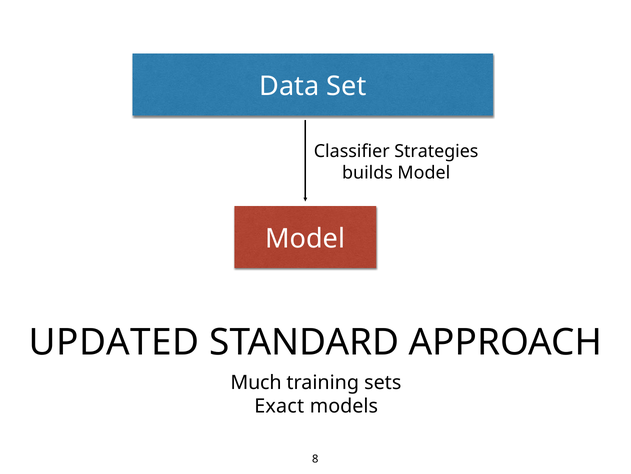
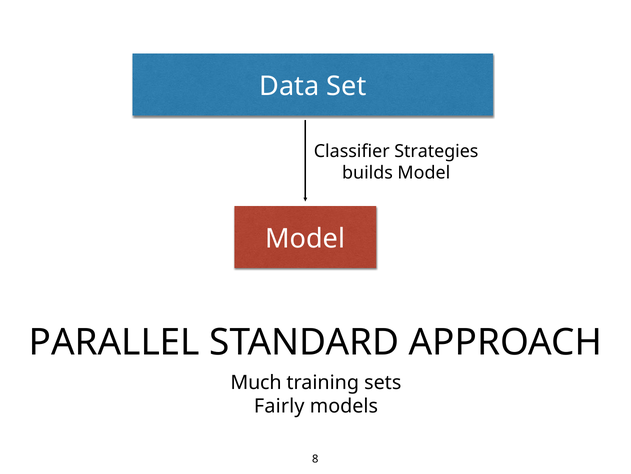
UPDATED: UPDATED -> PARALLEL
Exact: Exact -> Fairly
